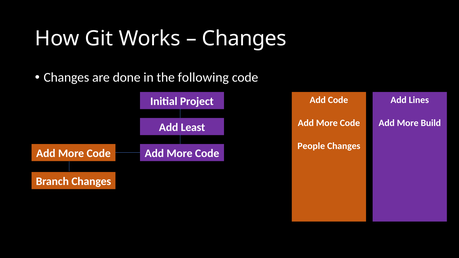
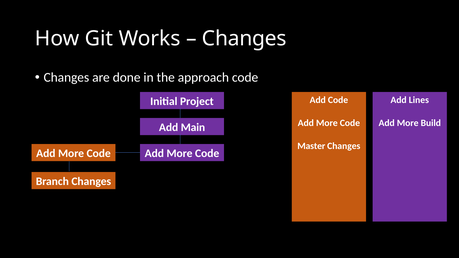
following: following -> approach
Least: Least -> Main
People: People -> Master
